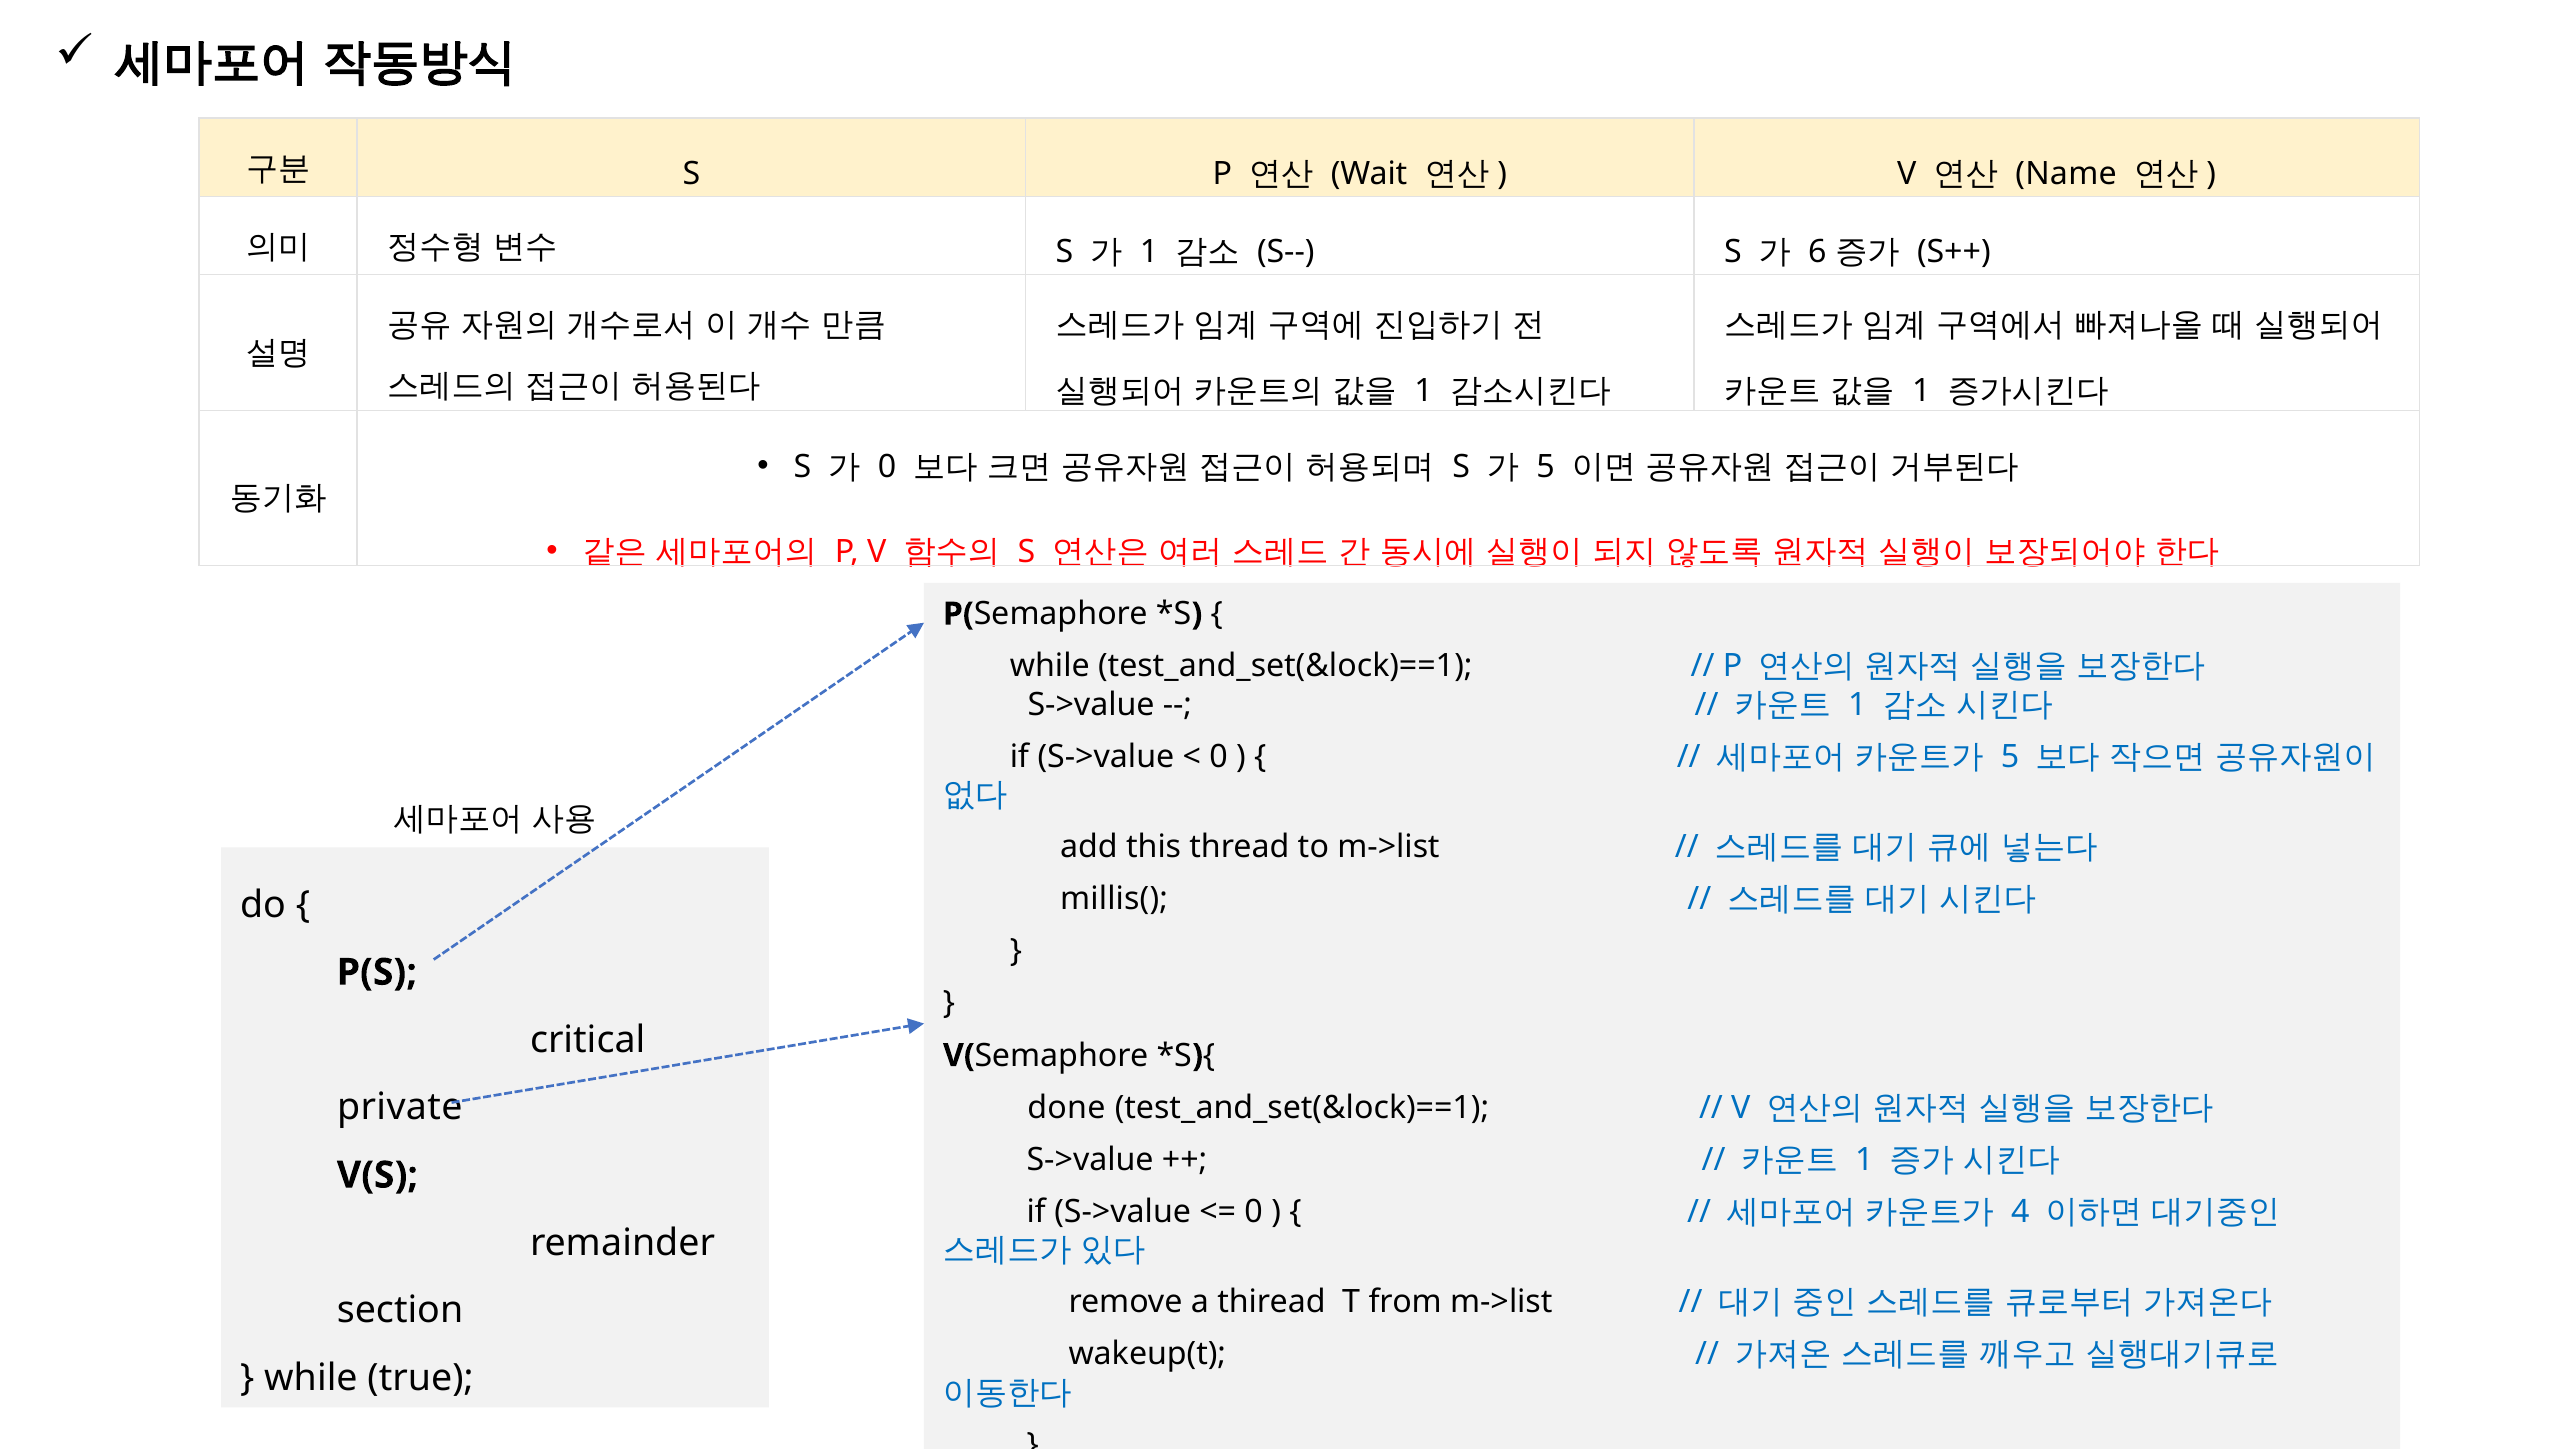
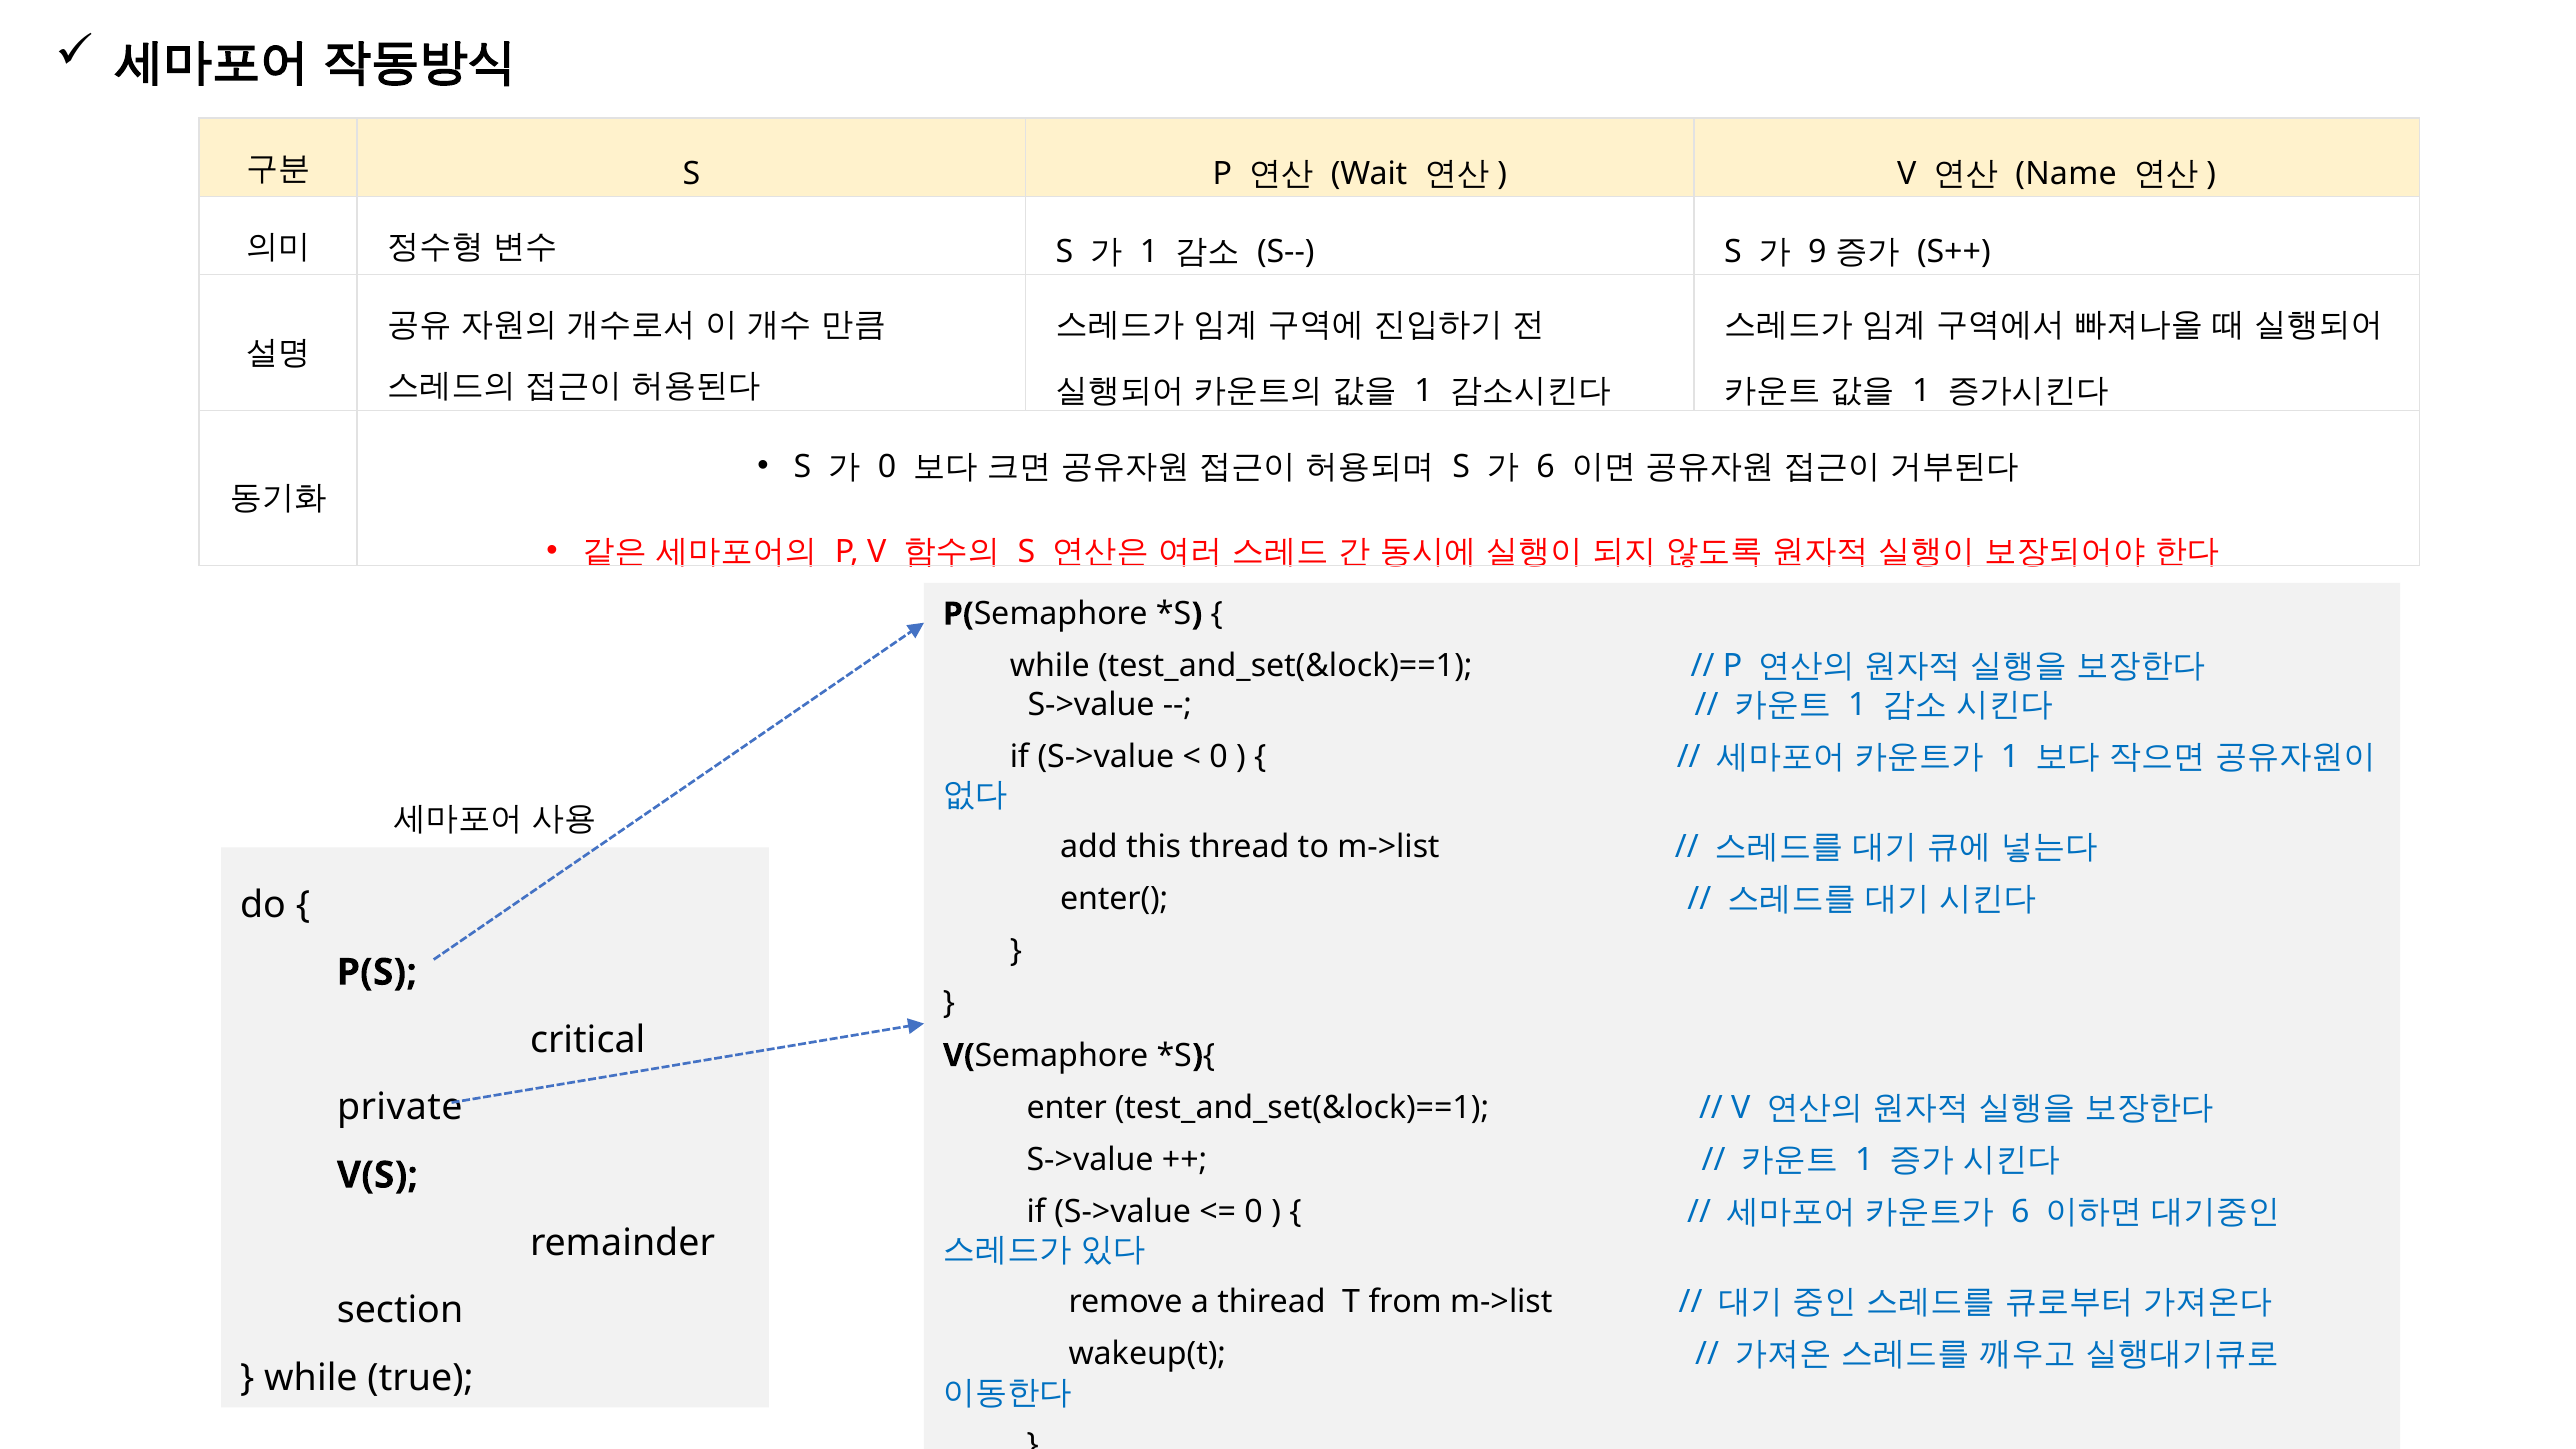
6: 6 -> 9
5 at (1546, 466): 5 -> 6
5 at (2010, 757): 5 -> 1
millis(: millis( -> enter(
done: done -> enter
4 at (2020, 1211): 4 -> 6
